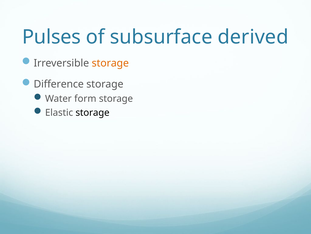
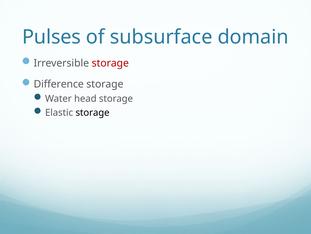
derived: derived -> domain
storage at (110, 63) colour: orange -> red
form: form -> head
